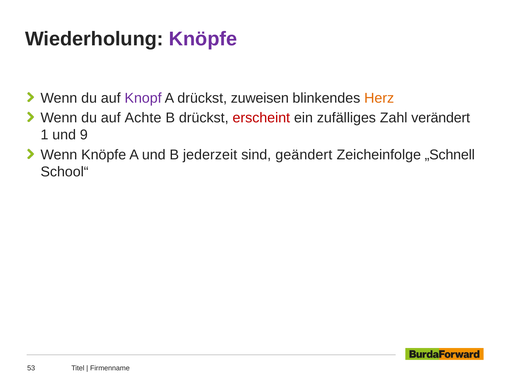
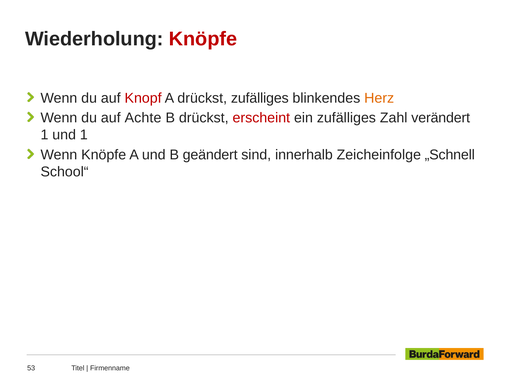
Knöpfe at (203, 39) colour: purple -> red
Knopf colour: purple -> red
drückst zuweisen: zuweisen -> zufälliges
und 9: 9 -> 1
jederzeit: jederzeit -> geändert
geändert: geändert -> innerhalb
